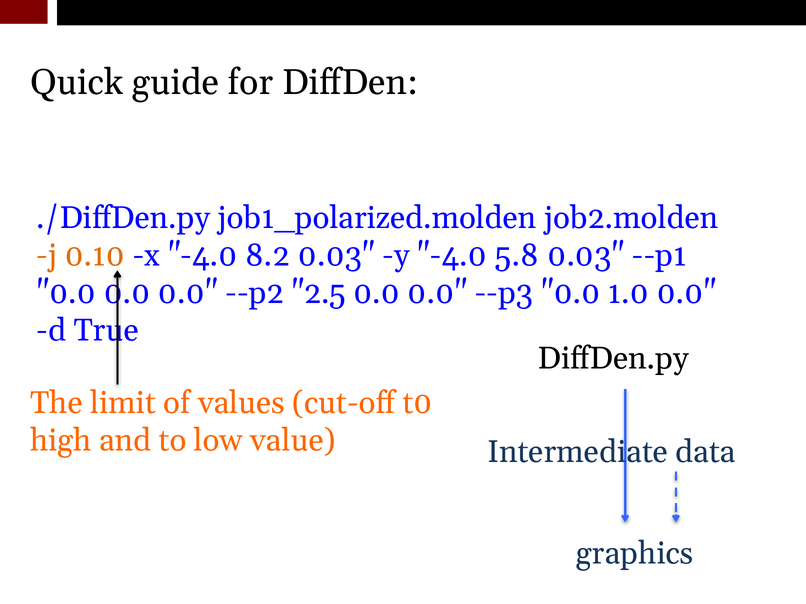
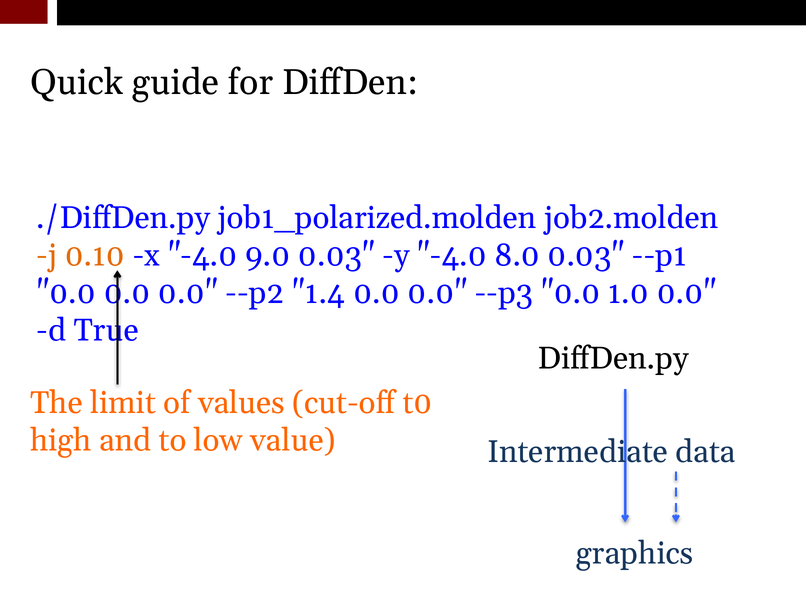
8.2: 8.2 -> 9.0
5.8: 5.8 -> 8.0
2.5: 2.5 -> 1.4
